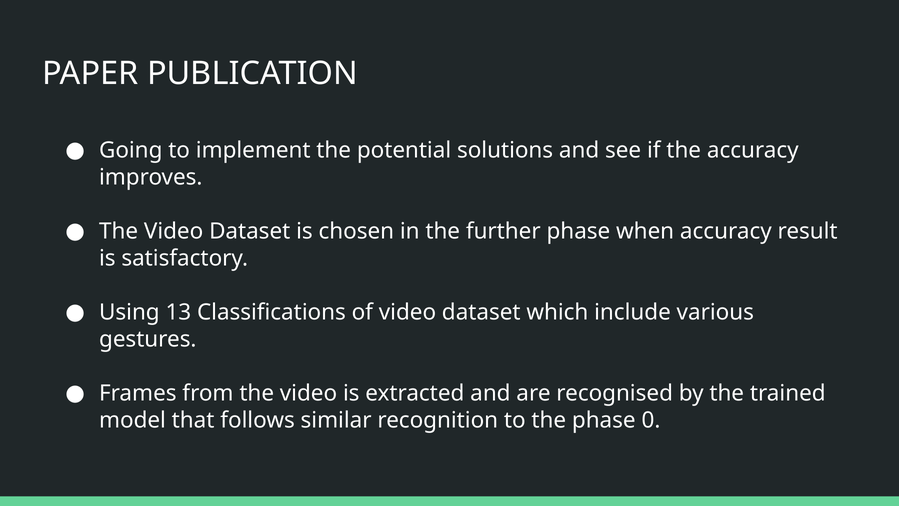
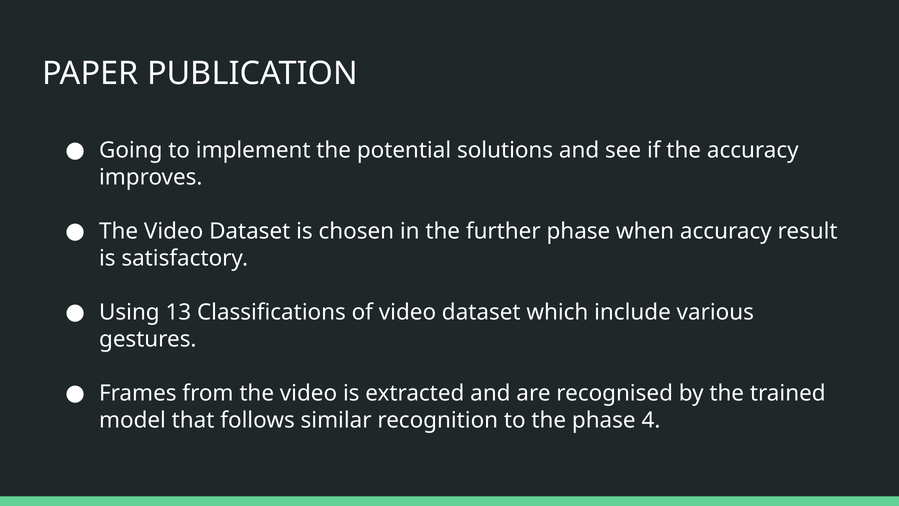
0: 0 -> 4
